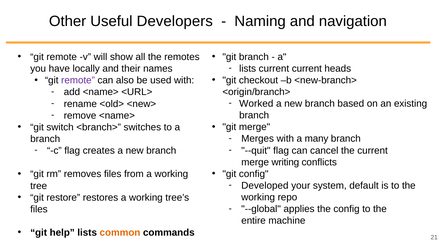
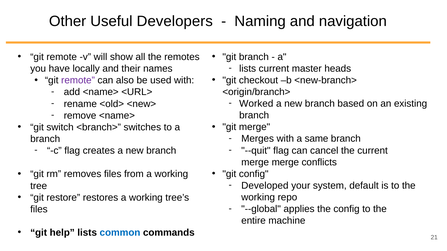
current current: current -> master
many: many -> same
merge writing: writing -> merge
common colour: orange -> blue
